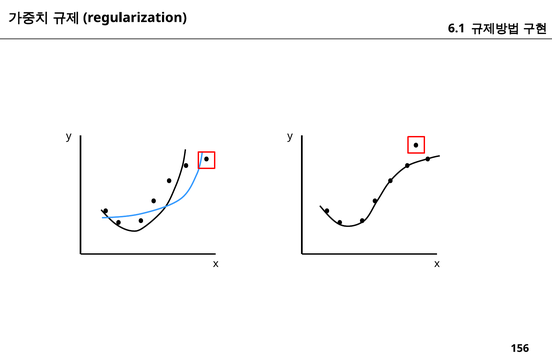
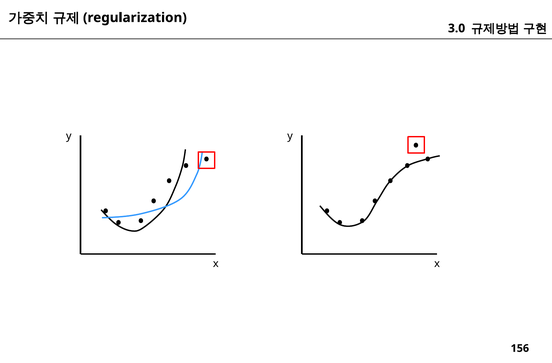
6.1: 6.1 -> 3.0
